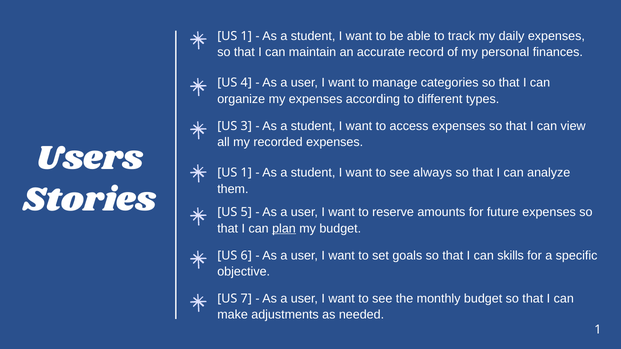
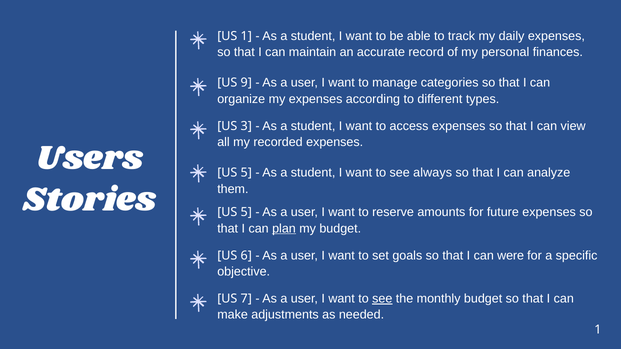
4: 4 -> 9
1 at (246, 173): 1 -> 5
skills: skills -> were
see at (382, 299) underline: none -> present
